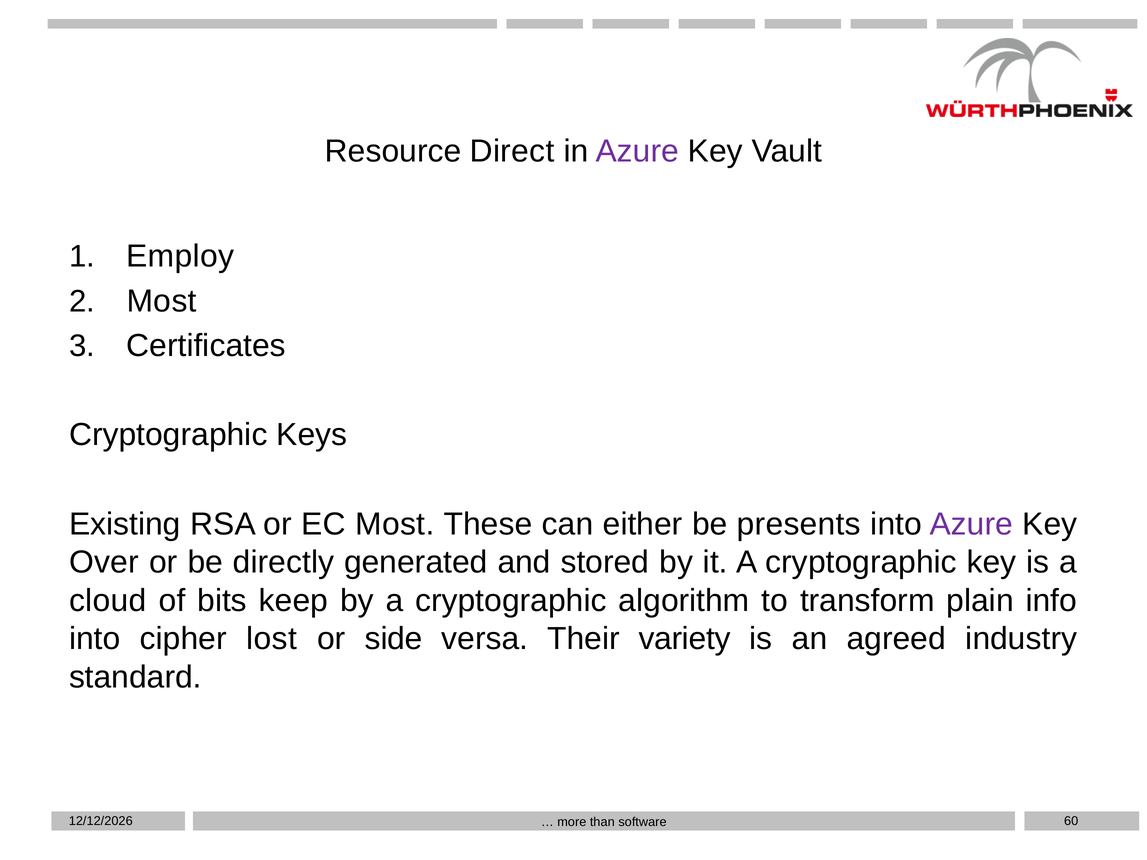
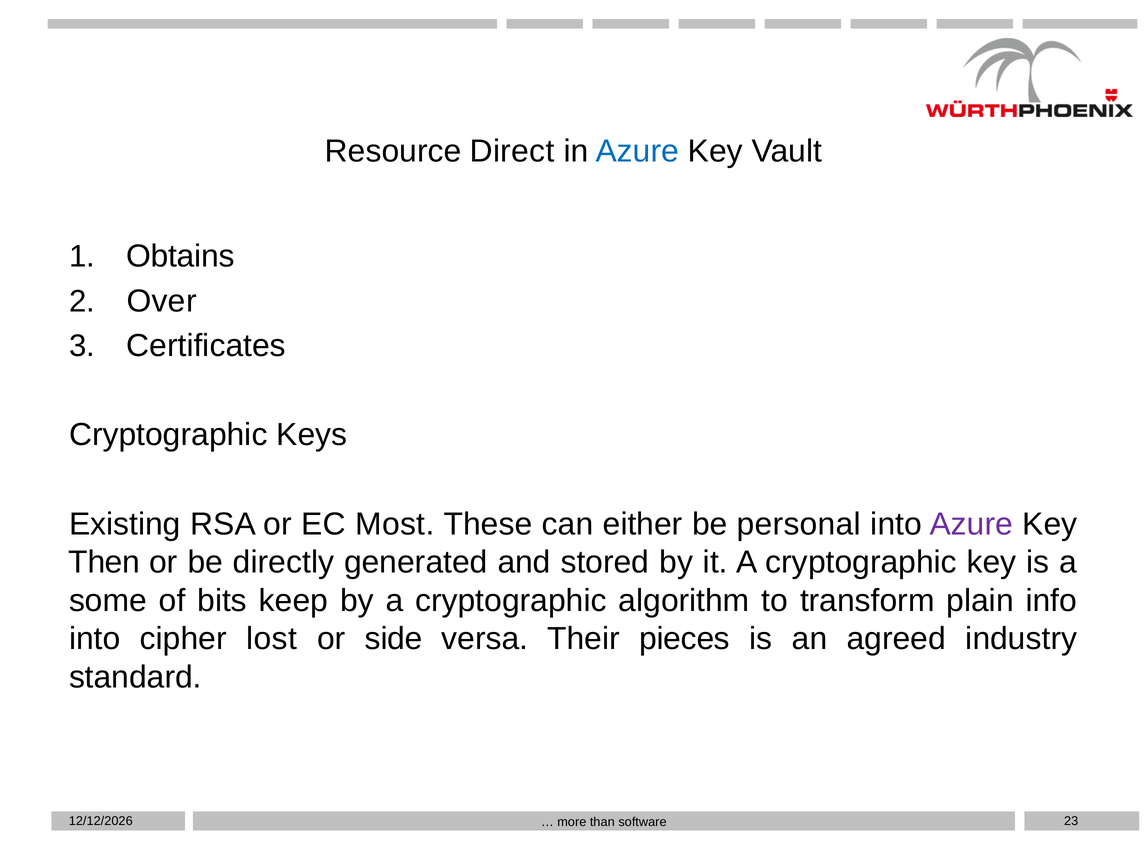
Azure at (637, 151) colour: purple -> blue
Employ: Employ -> Obtains
Most at (162, 301): Most -> Over
presents: presents -> personal
Over: Over -> Then
cloud: cloud -> some
variety: variety -> pieces
60: 60 -> 23
